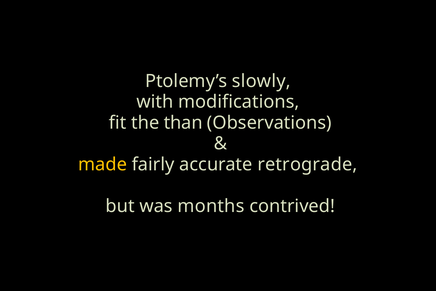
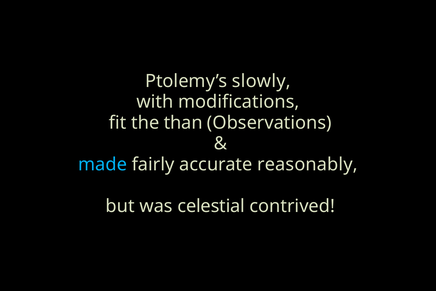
made colour: yellow -> light blue
retrograde: retrograde -> reasonably
months: months -> celestial
